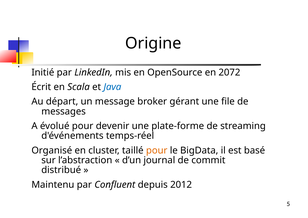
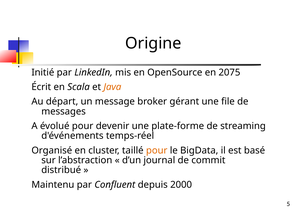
2072: 2072 -> 2075
Java colour: blue -> orange
2012: 2012 -> 2000
